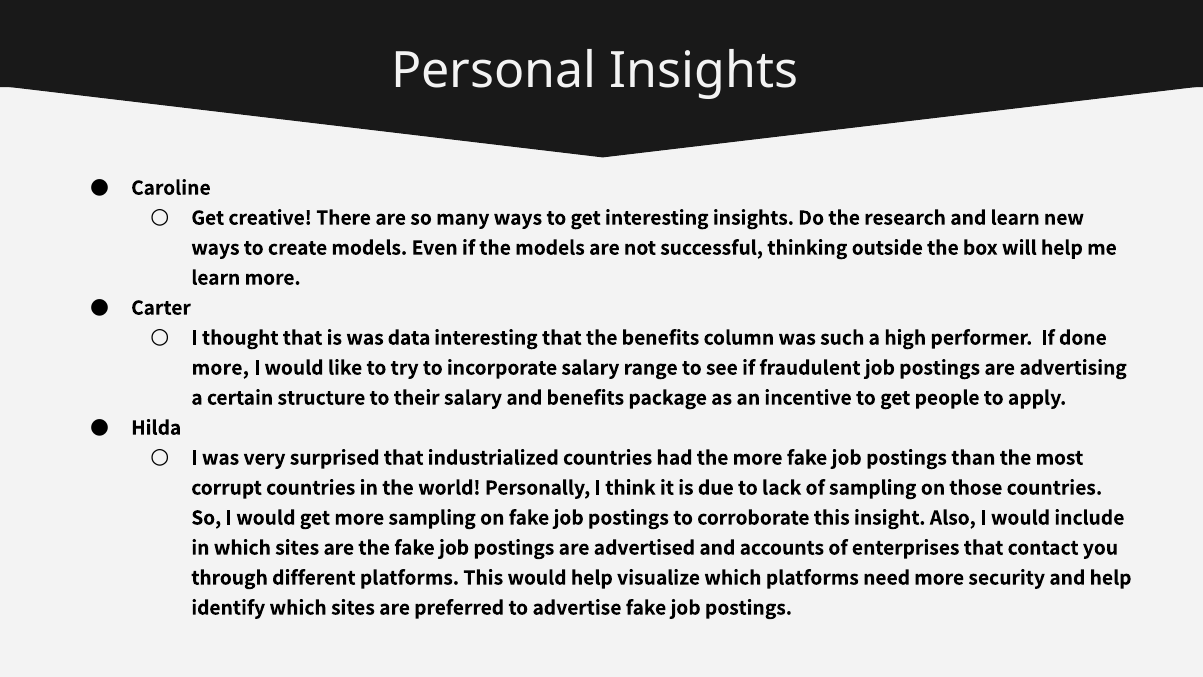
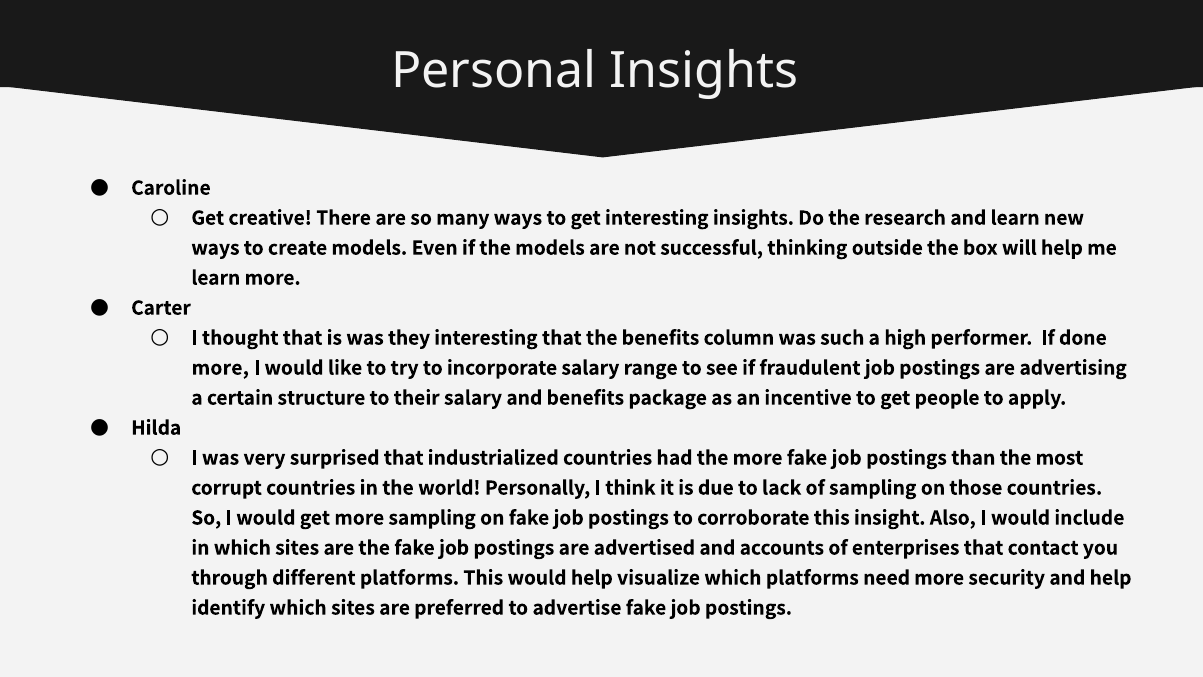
data: data -> they
